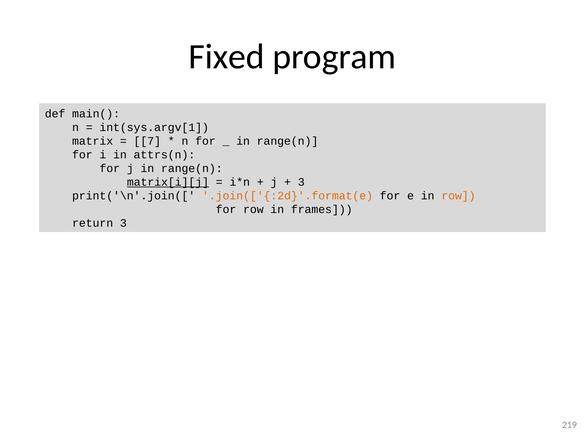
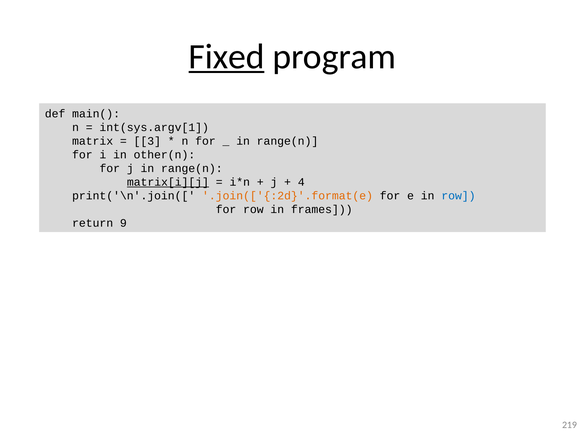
Fixed underline: none -> present
7: 7 -> 3
attrs(n: attrs(n -> other(n
3 at (301, 182): 3 -> 4
row at (458, 196) colour: orange -> blue
return 3: 3 -> 9
